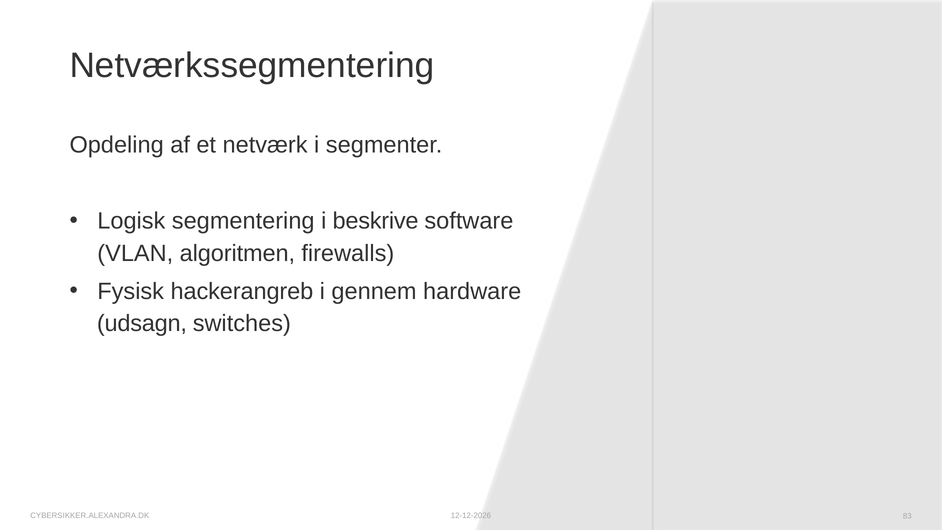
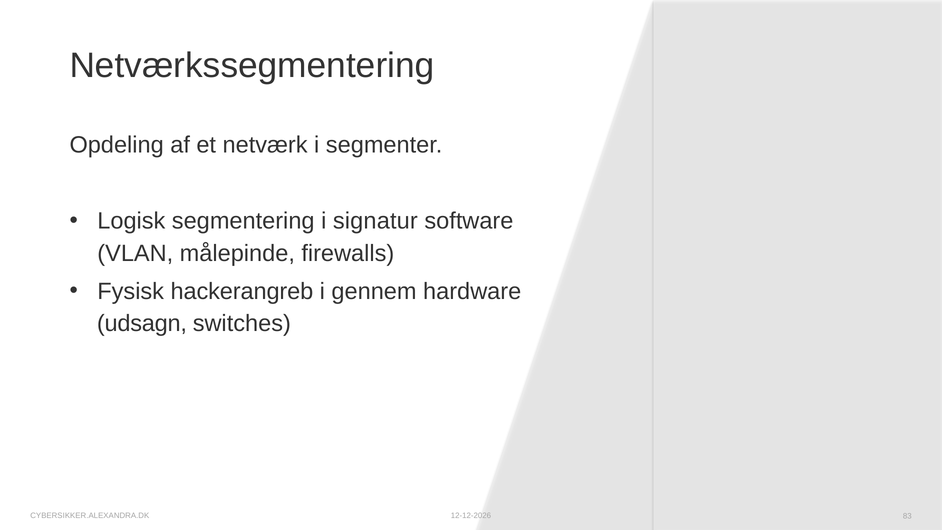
beskrive: beskrive -> signatur
algoritmen: algoritmen -> målepinde
